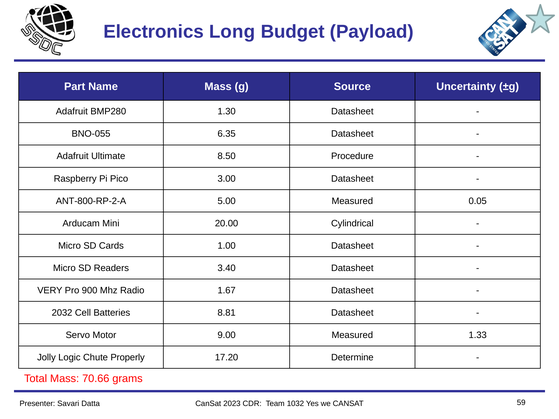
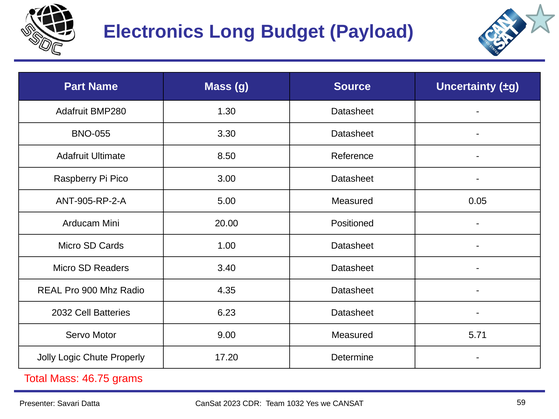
6.35: 6.35 -> 3.30
Procedure: Procedure -> Reference
ANT-800-RP-2-A: ANT-800-RP-2-A -> ANT-905-RP-2-A
Cylindrical: Cylindrical -> Positioned
VERY: VERY -> REAL
1.67: 1.67 -> 4.35
8.81: 8.81 -> 6.23
1.33: 1.33 -> 5.71
70.66: 70.66 -> 46.75
